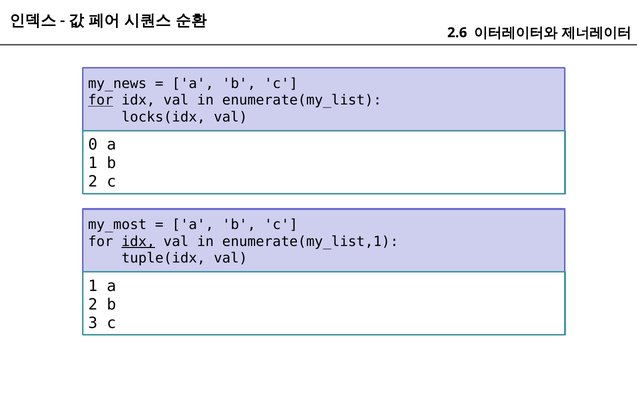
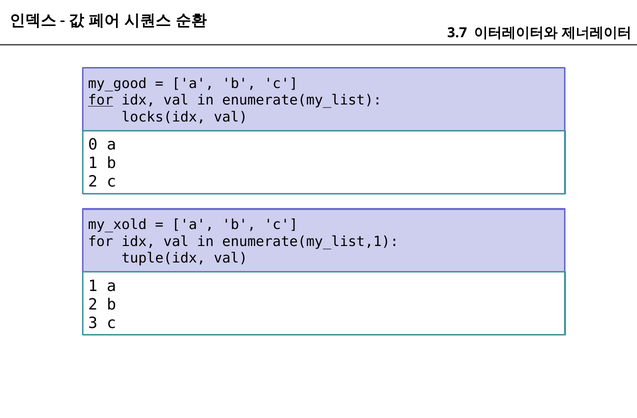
2.6: 2.6 -> 3.7
my_news: my_news -> my_good
my_most: my_most -> my_xold
idx at (138, 242) underline: present -> none
